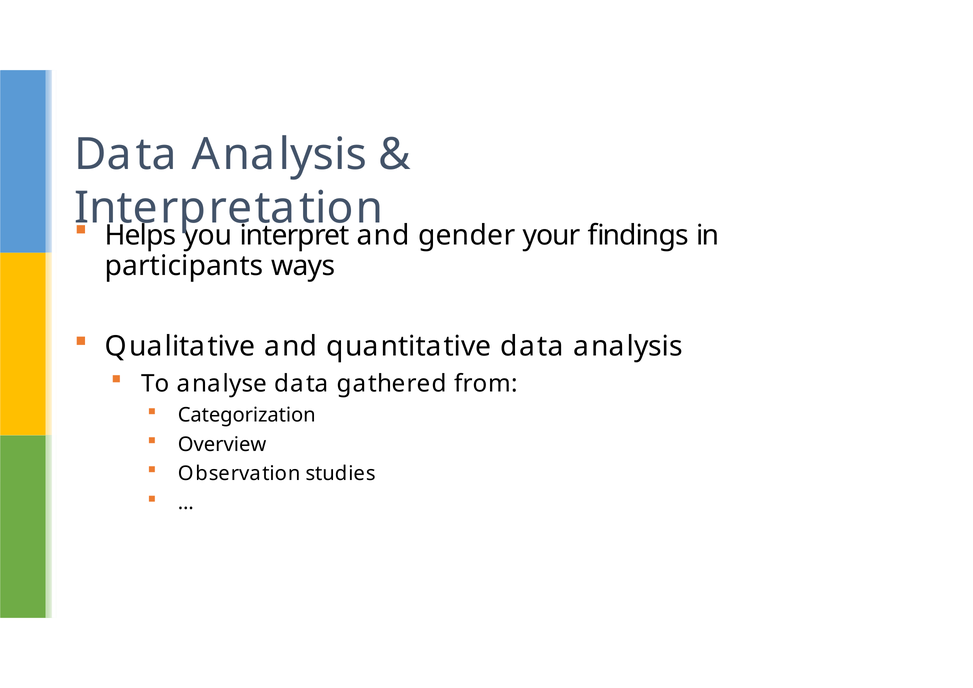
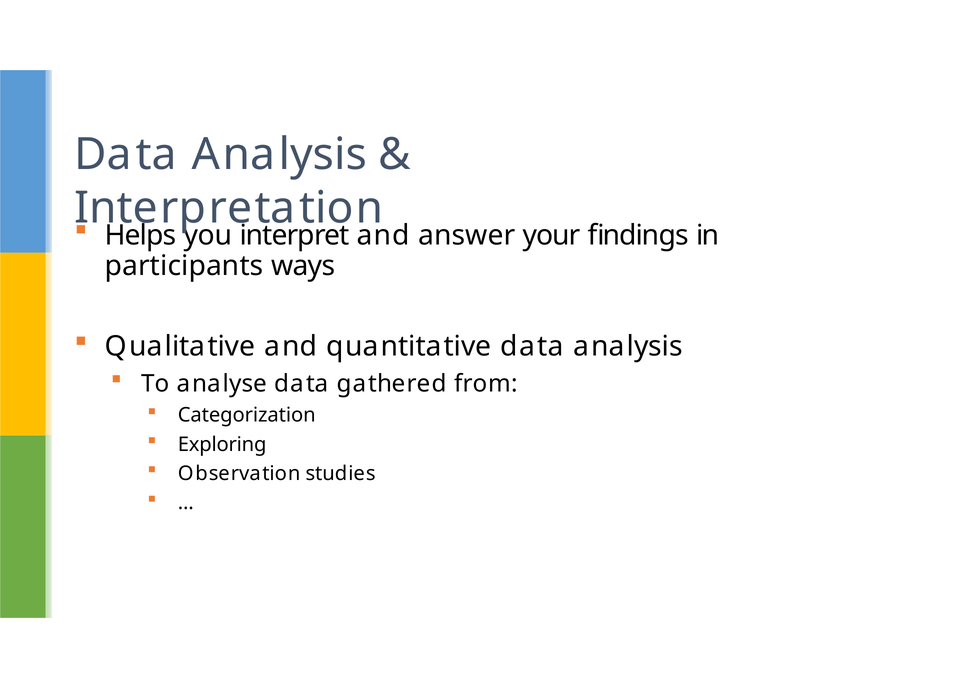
gender: gender -> answer
Overview: Overview -> Exploring
